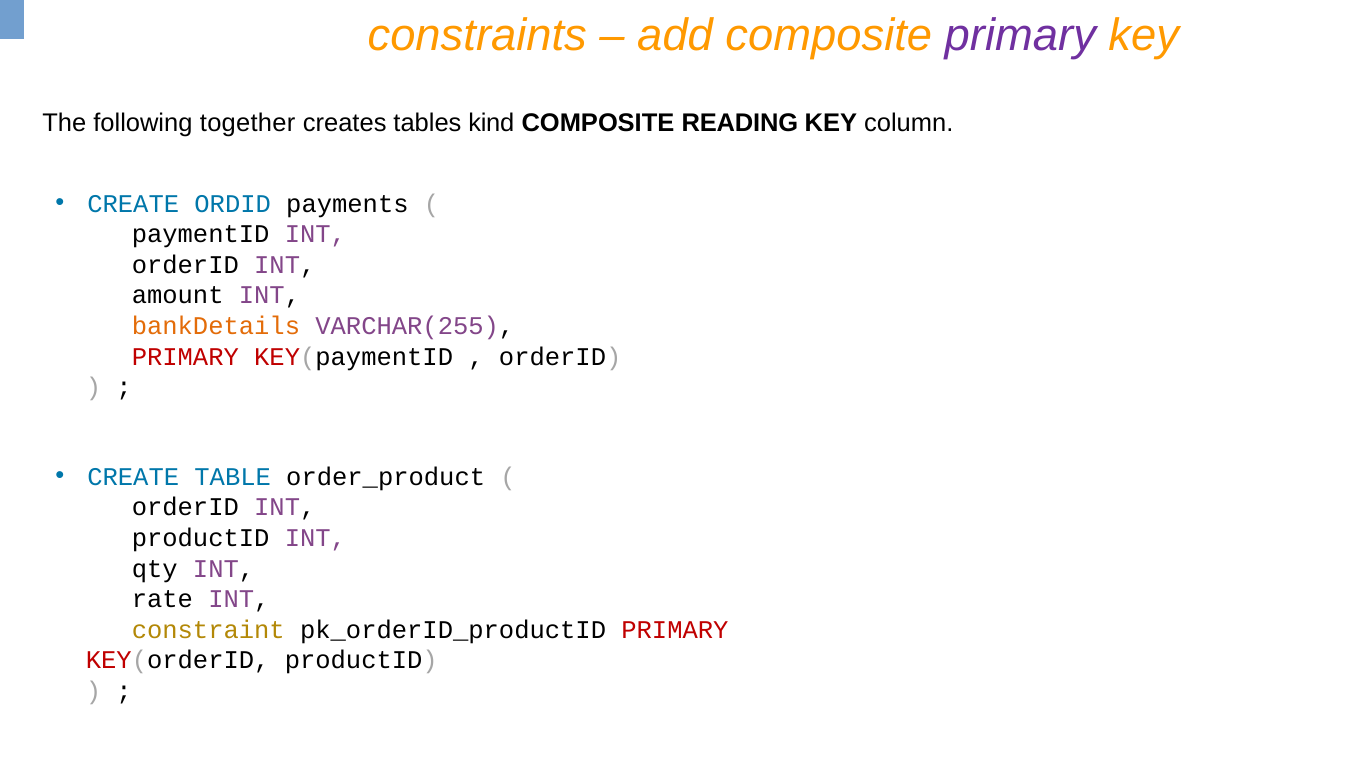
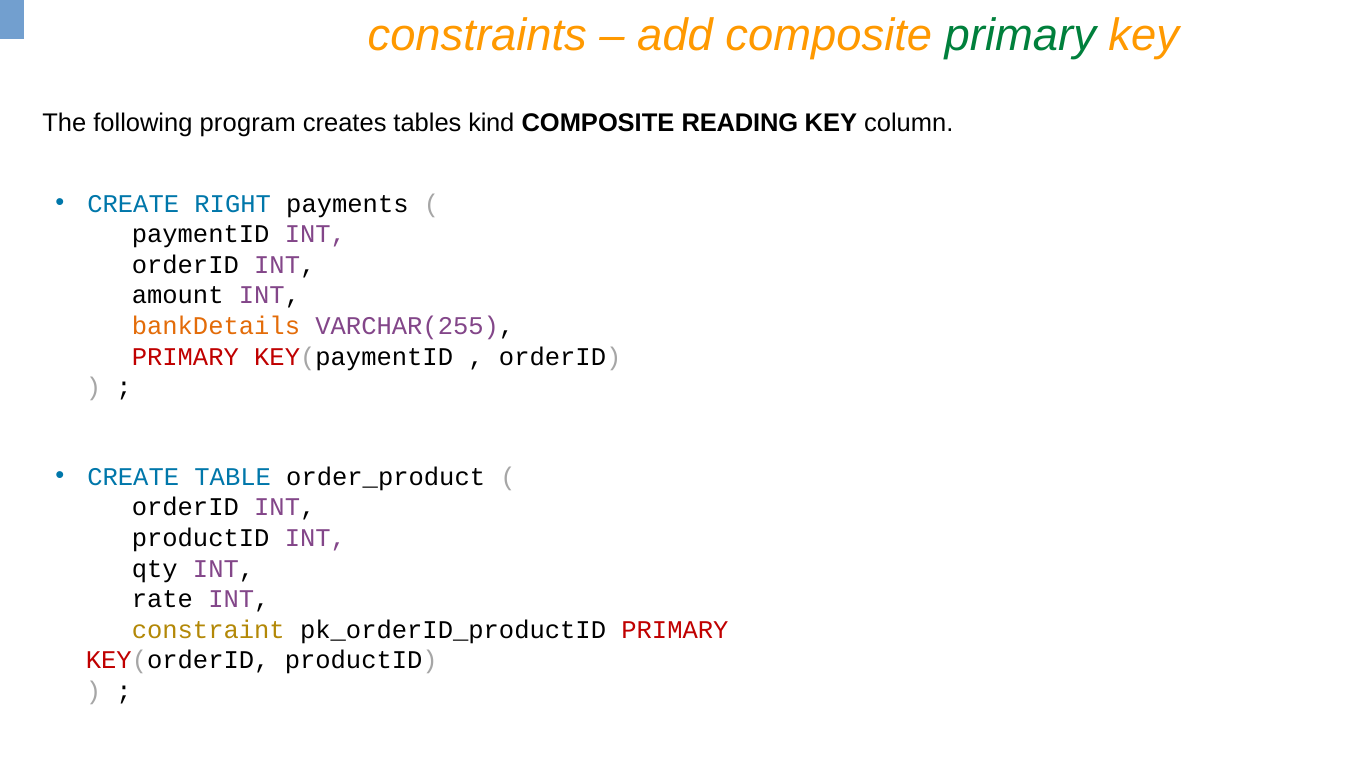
primary at (1020, 35) colour: purple -> green
together: together -> program
ORDID: ORDID -> RIGHT
